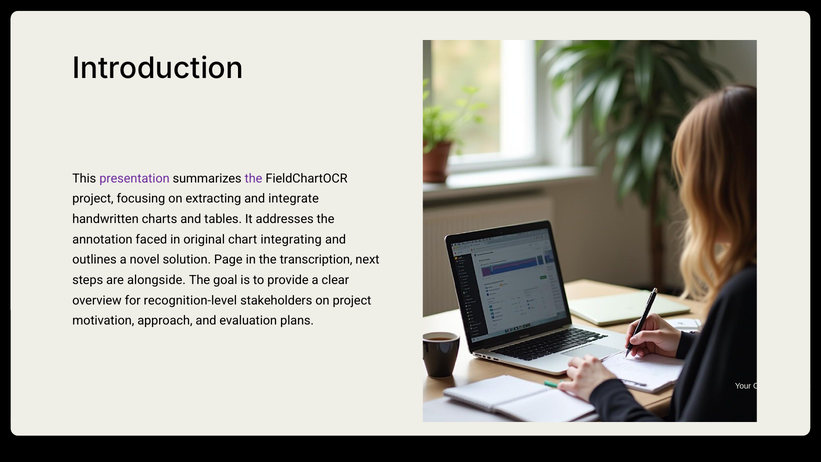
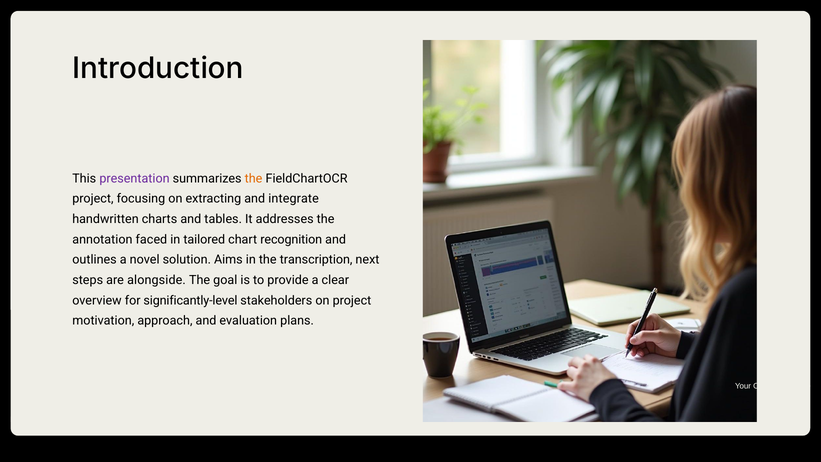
the at (254, 178) colour: purple -> orange
original: original -> tailored
integrating: integrating -> recognition
Page: Page -> Aims
recognition-level: recognition-level -> significantly-level
